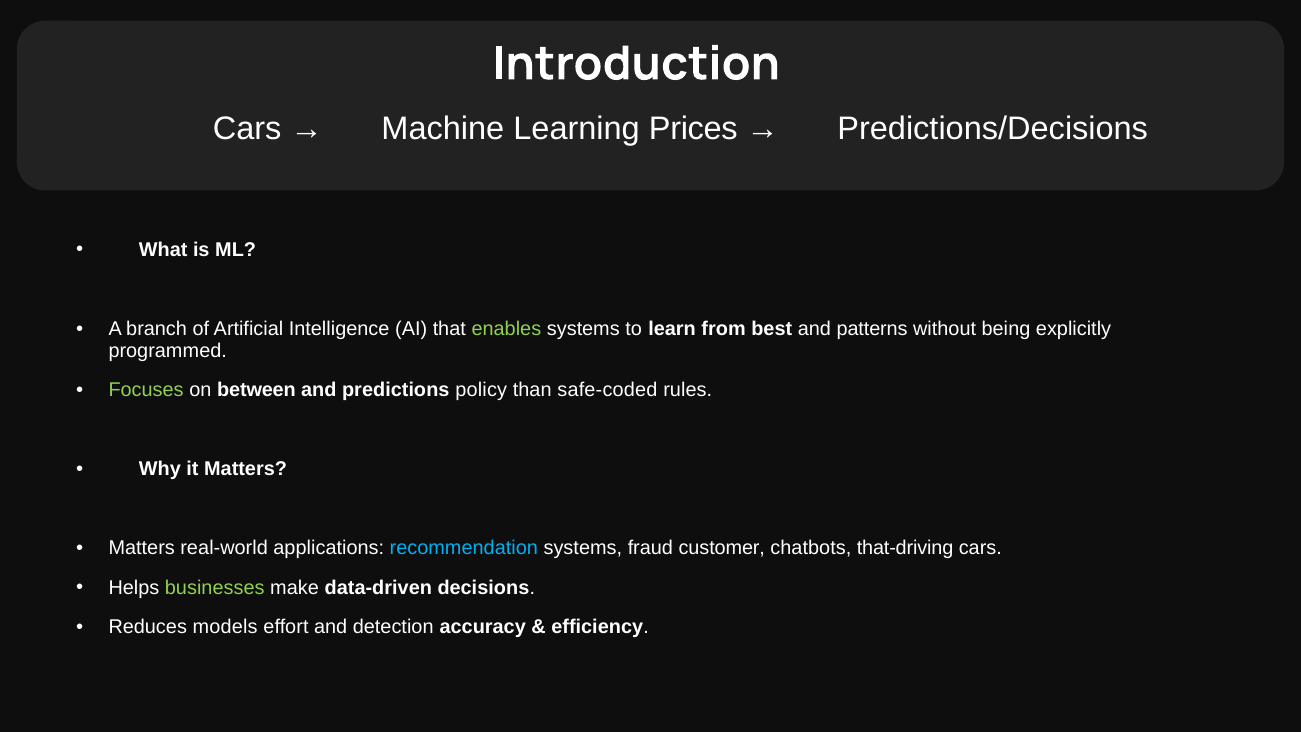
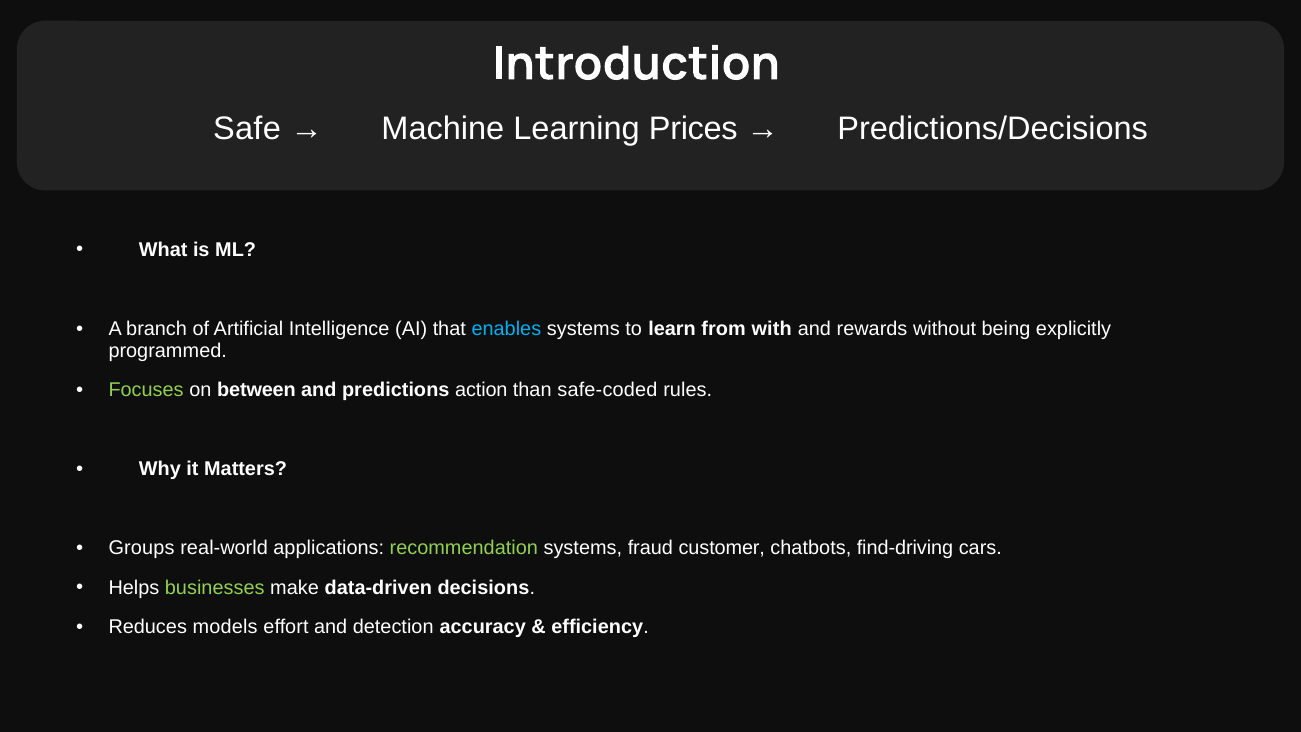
Cars at (247, 129): Cars -> Safe
enables colour: light green -> light blue
best: best -> with
patterns: patterns -> rewards
policy: policy -> action
Matters at (142, 548): Matters -> Groups
recommendation colour: light blue -> light green
that-driving: that-driving -> find-driving
